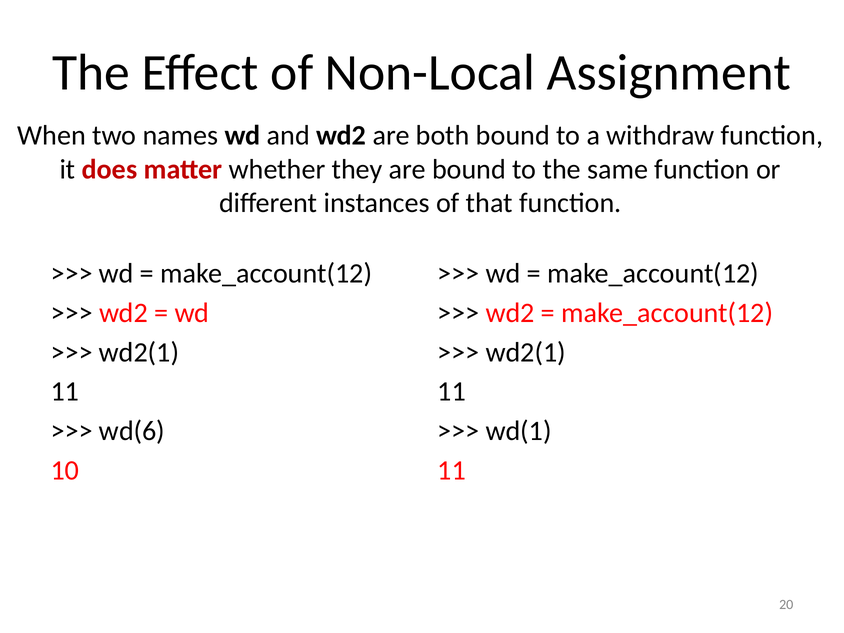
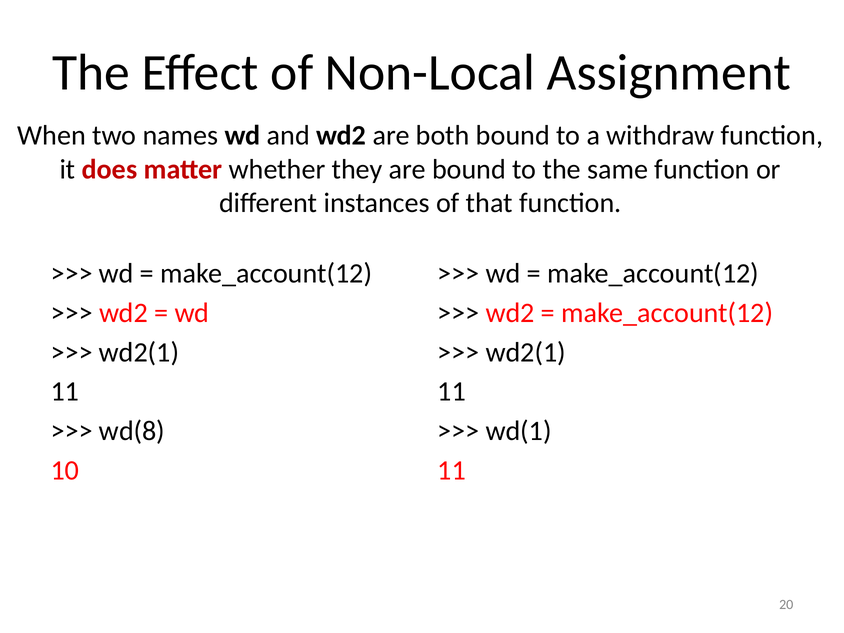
wd(6: wd(6 -> wd(8
